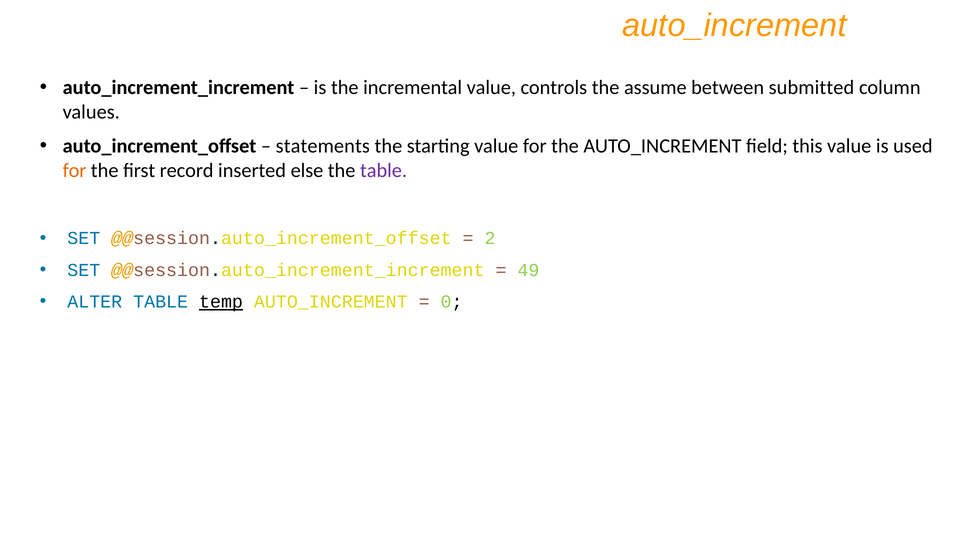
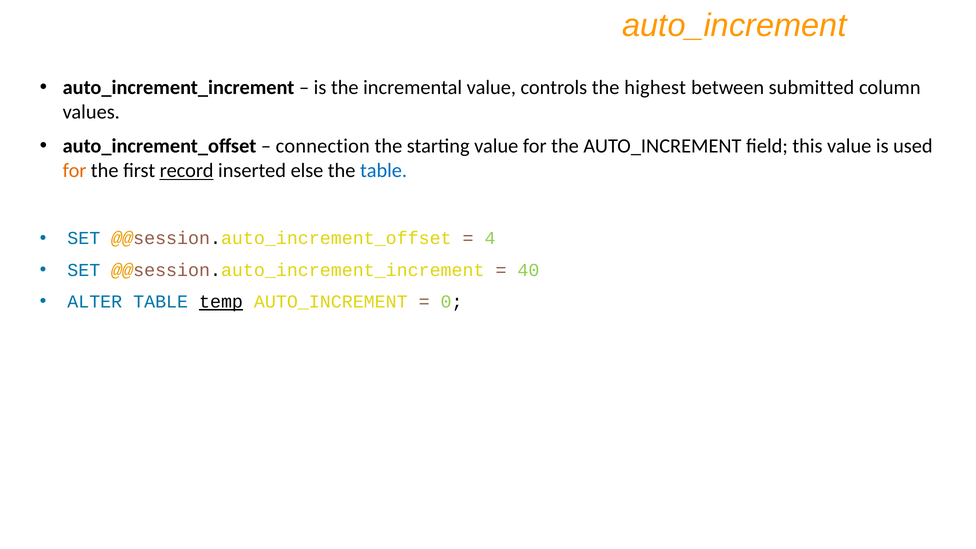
assume: assume -> highest
statements: statements -> connection
record underline: none -> present
table at (384, 171) colour: purple -> blue
2: 2 -> 4
49: 49 -> 40
